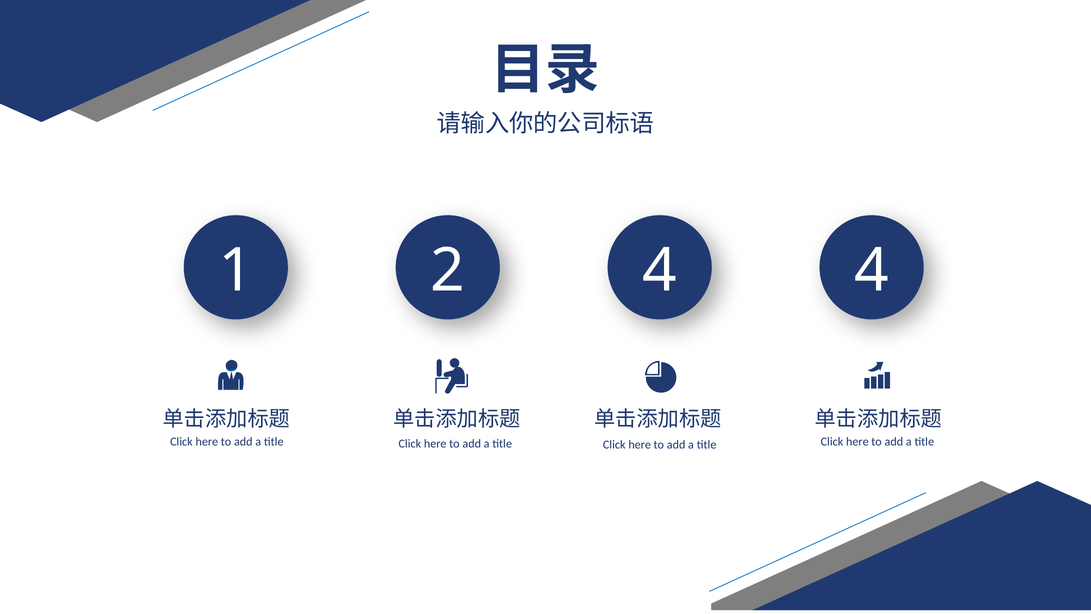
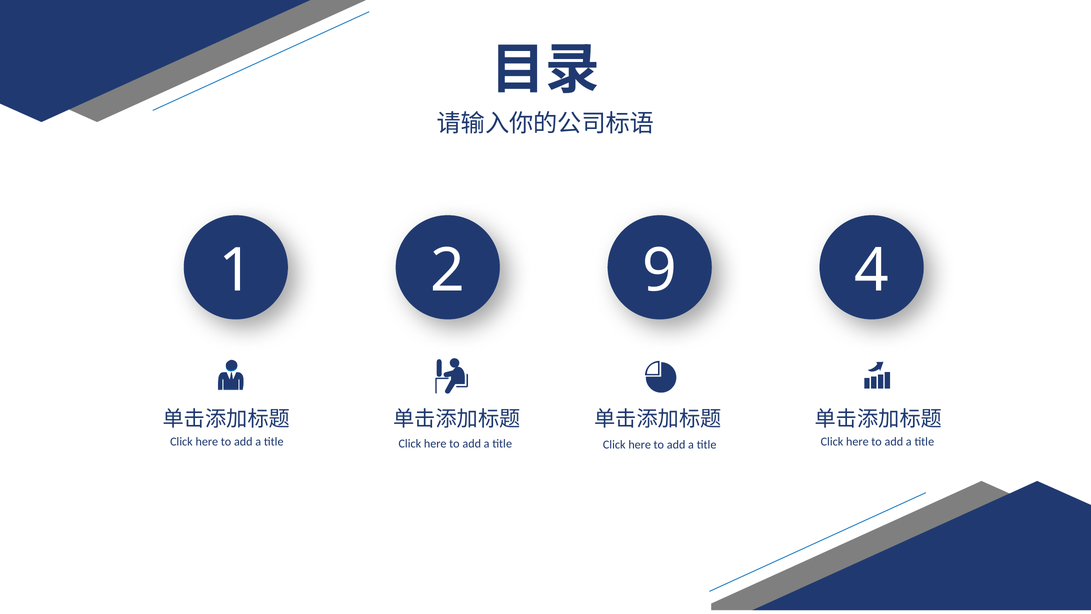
2 4: 4 -> 9
